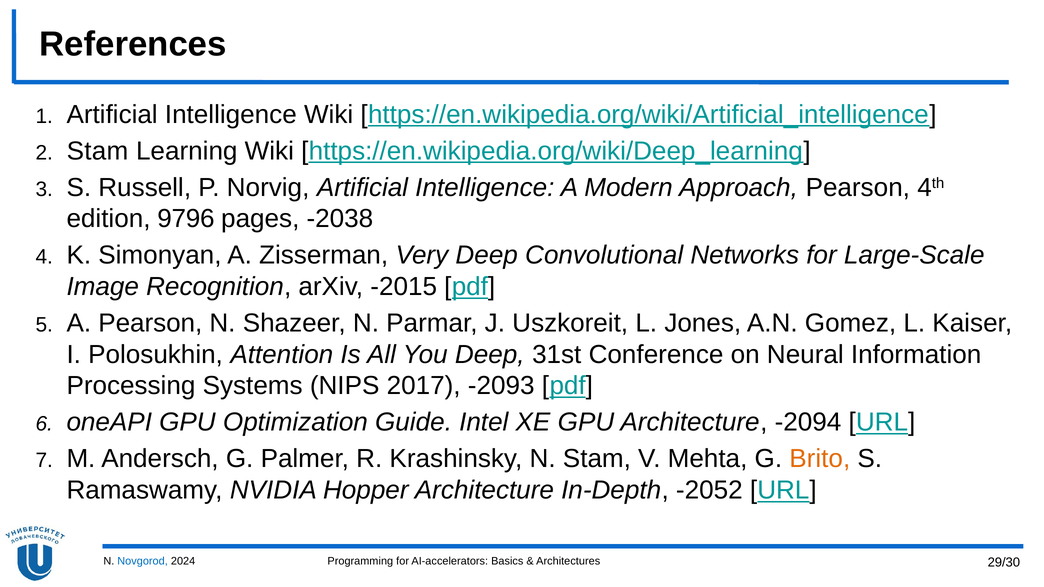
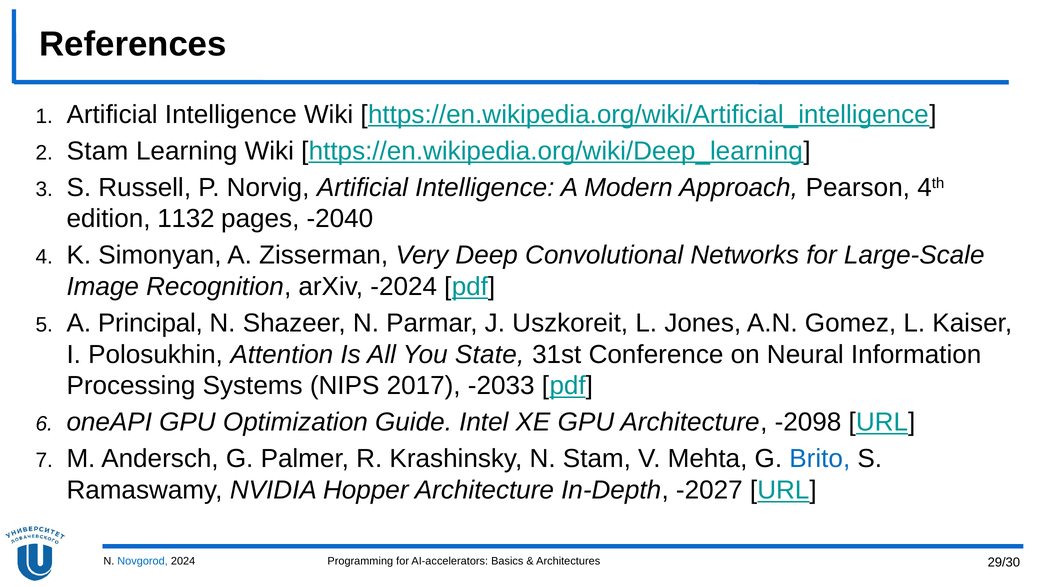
9796: 9796 -> 1132
-2038: -2038 -> -2040
-2015: -2015 -> -2024
A Pearson: Pearson -> Principal
You Deep: Deep -> State
-2093: -2093 -> -2033
-2094: -2094 -> -2098
Brito colour: orange -> blue
-2052: -2052 -> -2027
